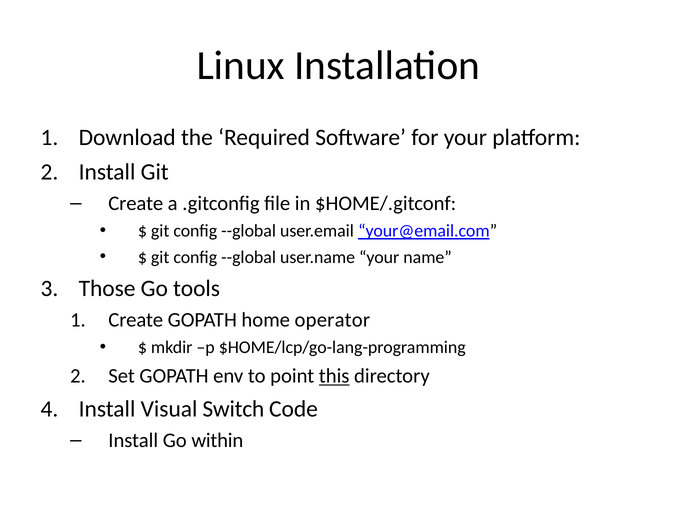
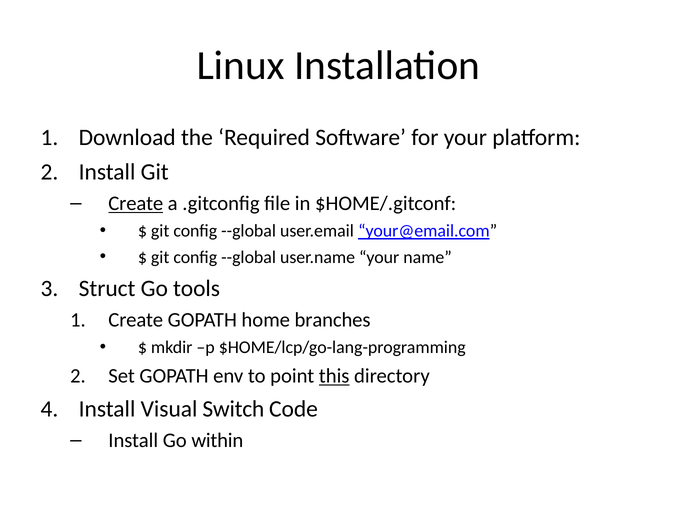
Create at (136, 203) underline: none -> present
Those: Those -> Struct
operator: operator -> branches
